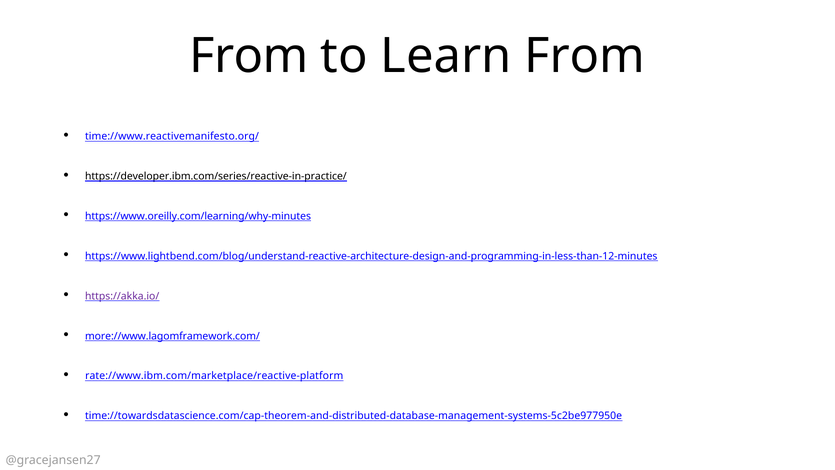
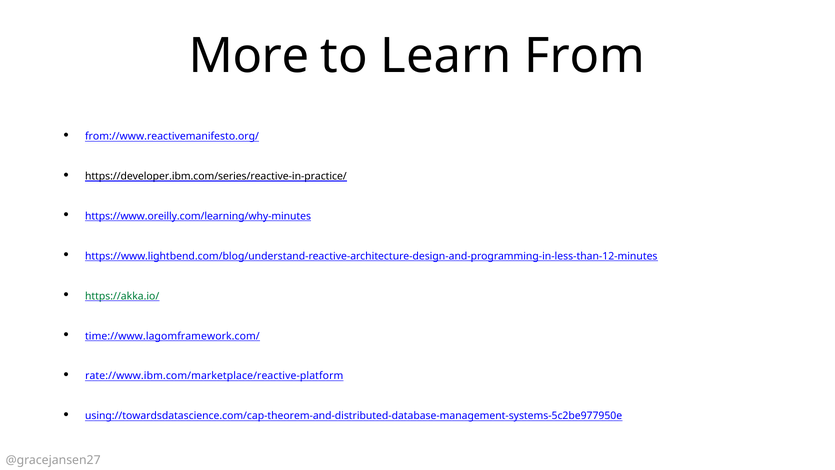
From at (249, 56): From -> More
time://www.reactivemanifesto.org/: time://www.reactivemanifesto.org/ -> from://www.reactivemanifesto.org/
https://akka.io/ colour: purple -> green
more://www.lagomframework.com/: more://www.lagomframework.com/ -> time://www.lagomframework.com/
time://towardsdatascience.com/cap-theorem-and-distributed-database-management-systems-5c2be977950e: time://towardsdatascience.com/cap-theorem-and-distributed-database-management-systems-5c2be977950e -> using://towardsdatascience.com/cap-theorem-and-distributed-database-management-systems-5c2be977950e
